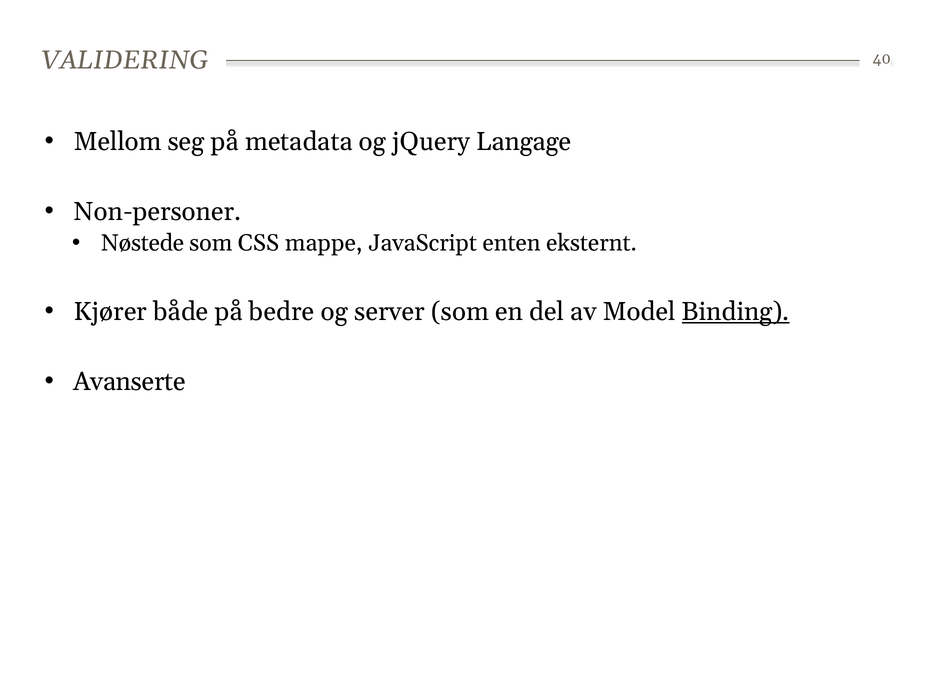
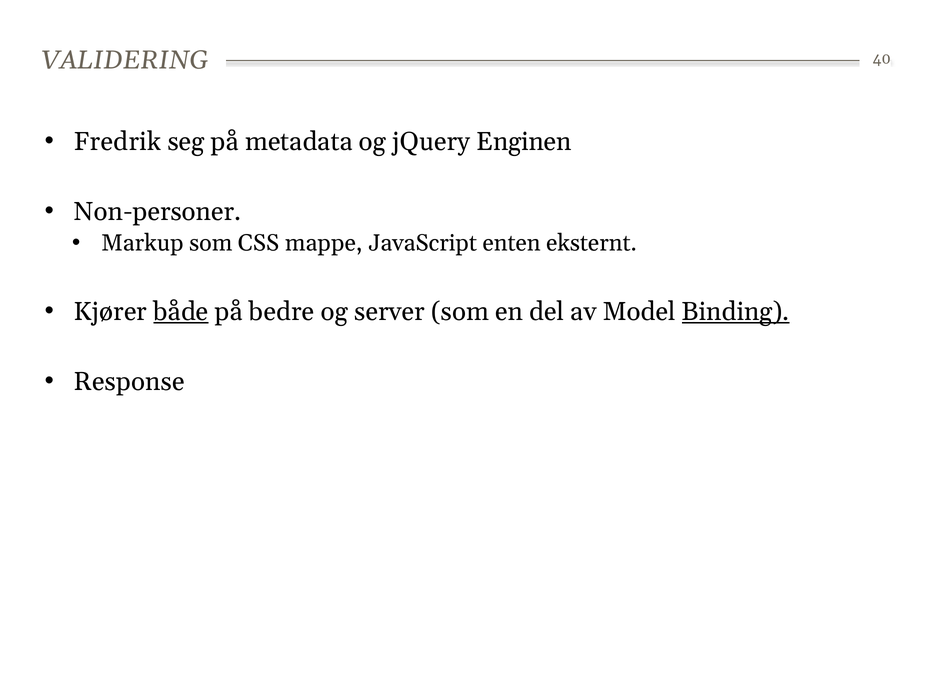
Mellom: Mellom -> Fredrik
Langage: Langage -> Enginen
Nøstede: Nøstede -> Markup
både underline: none -> present
Avanserte: Avanserte -> Response
